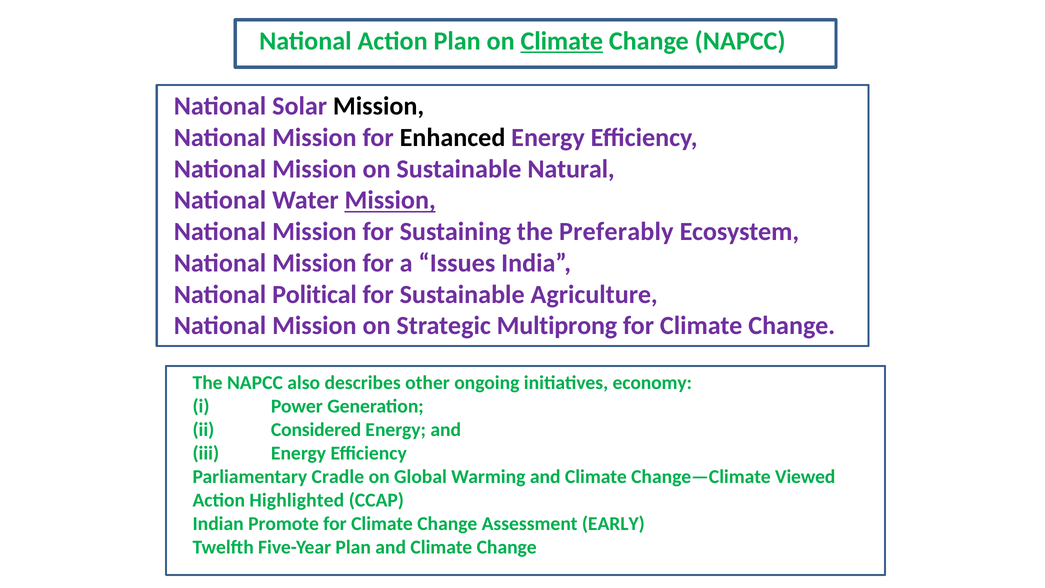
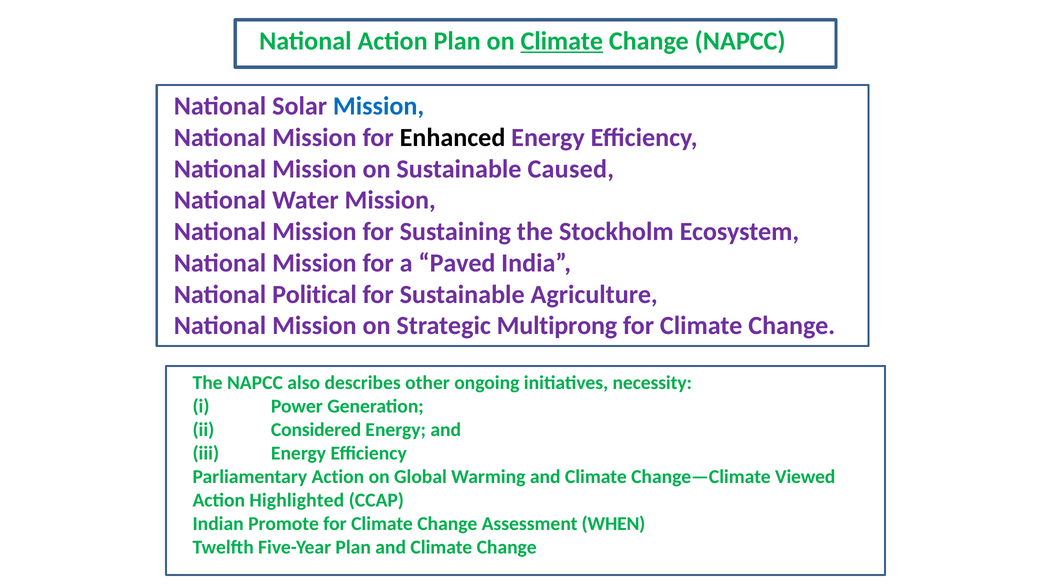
Mission at (379, 106) colour: black -> blue
Natural: Natural -> Caused
Mission at (390, 200) underline: present -> none
Preferably: Preferably -> Stockholm
Issues: Issues -> Paved
economy: economy -> necessity
Parliamentary Cradle: Cradle -> Action
EARLY: EARLY -> WHEN
